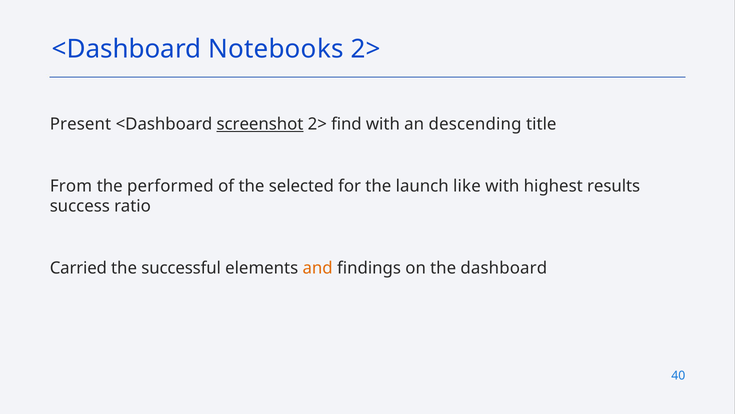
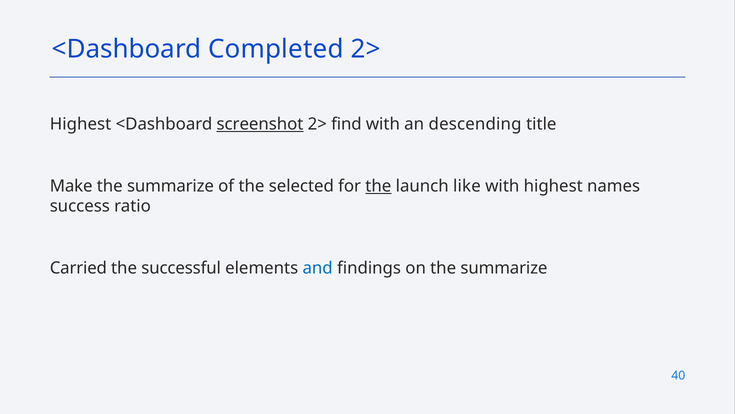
Notebooks: Notebooks -> Completed
Present at (80, 124): Present -> Highest
From: From -> Make
performed at (170, 186): performed -> summarize
the at (378, 186) underline: none -> present
results: results -> names
and colour: orange -> blue
on the dashboard: dashboard -> summarize
